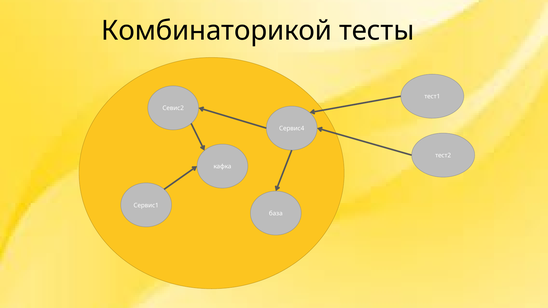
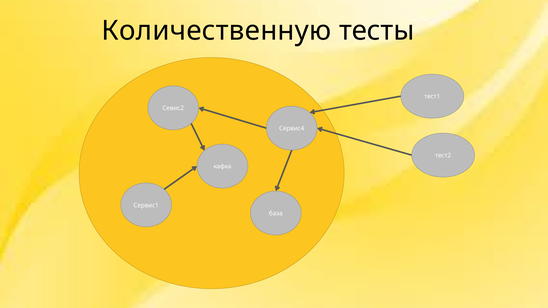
Комбинаторикой: Комбинаторикой -> Количественную
